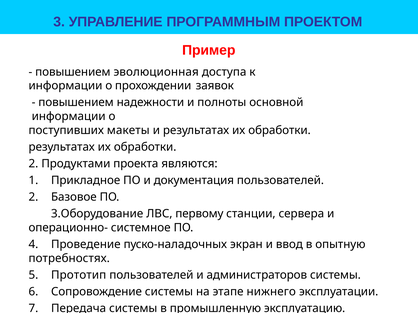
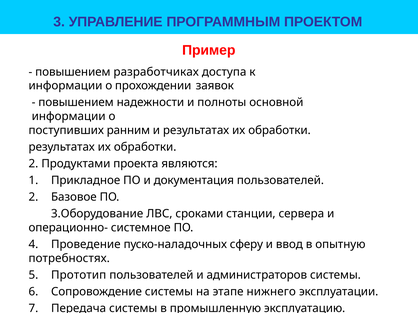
эволюционная: эволюционная -> разработчиках
макеты: макеты -> ранним
первому: первому -> сроками
экран: экран -> сферу
